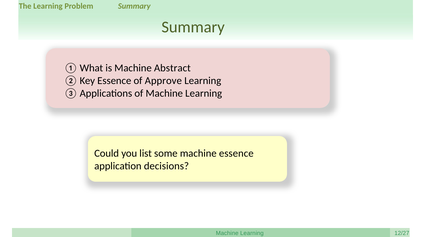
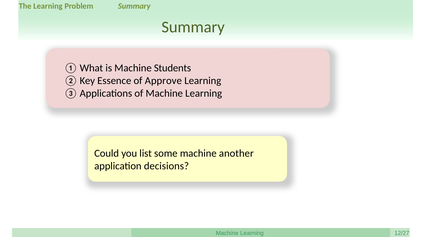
Abstract: Abstract -> Students
machine essence: essence -> another
